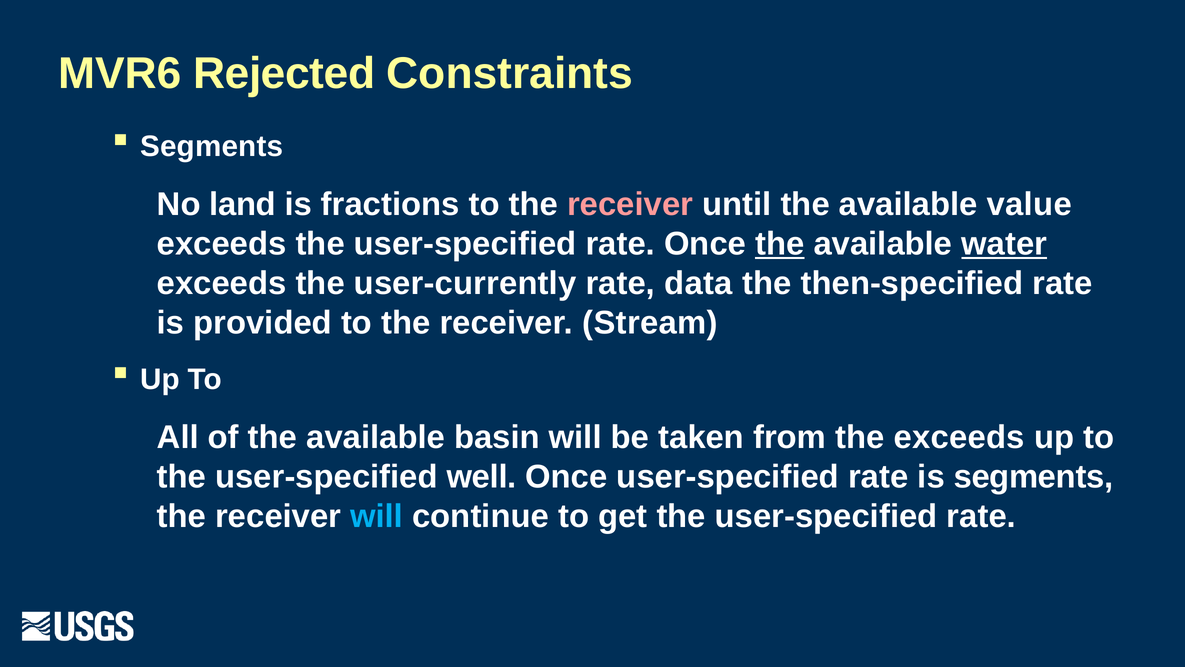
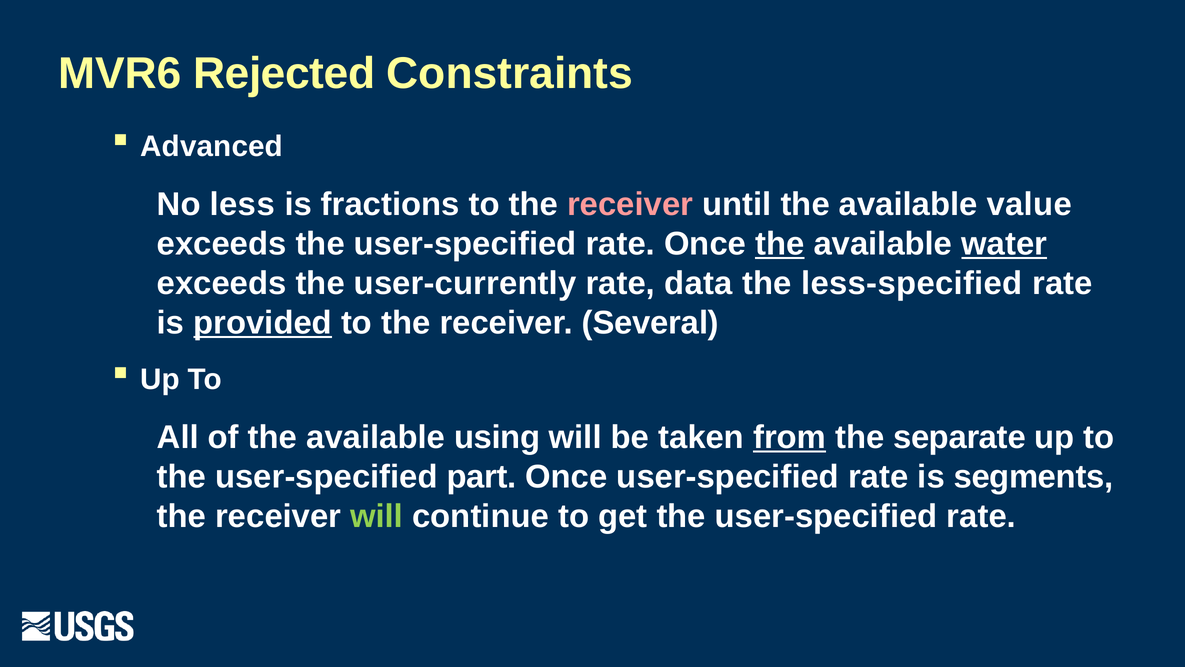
Segments at (212, 147): Segments -> Advanced
land: land -> less
then-specified: then-specified -> less-specified
provided underline: none -> present
Stream: Stream -> Several
basin: basin -> using
from underline: none -> present
the exceeds: exceeds -> separate
well: well -> part
will at (377, 516) colour: light blue -> light green
